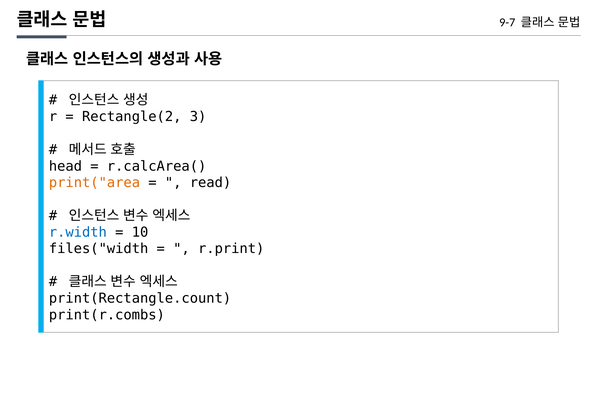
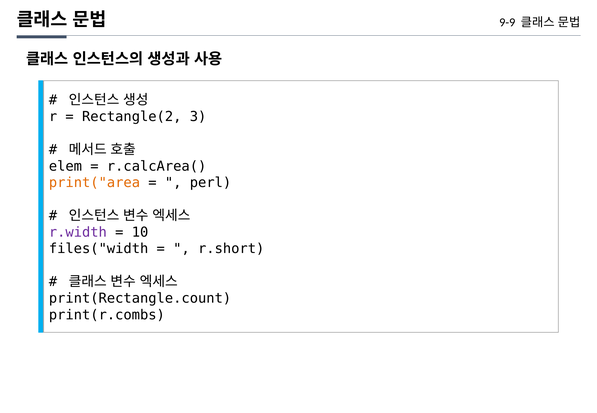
9-7: 9-7 -> 9-9
head: head -> elem
read: read -> perl
r.width colour: blue -> purple
r.print: r.print -> r.short
